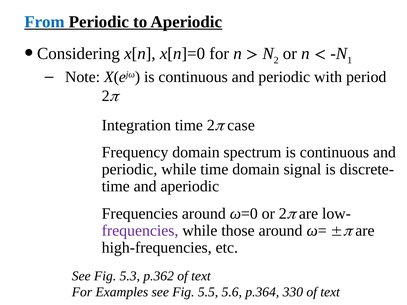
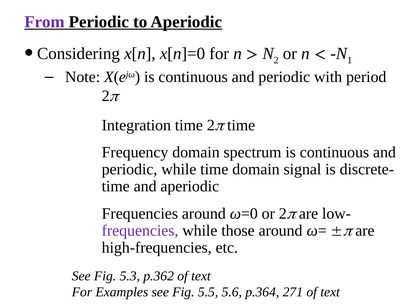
From colour: blue -> purple
case at (241, 125): case -> time
330: 330 -> 271
